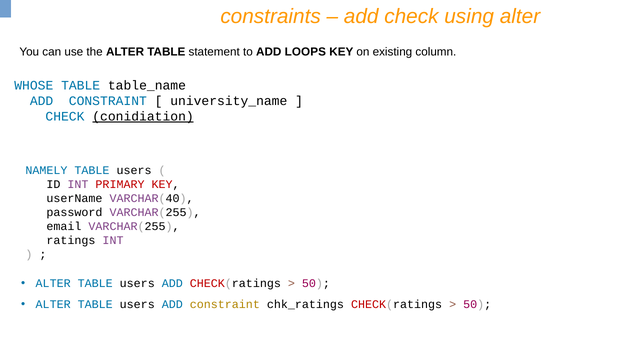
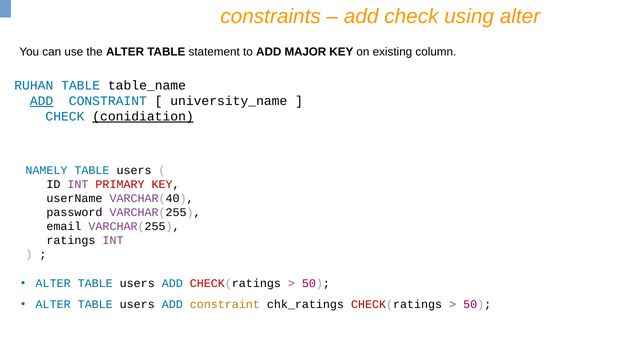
LOOPS: LOOPS -> MAJOR
WHOSE: WHOSE -> RUHAN
ADD at (42, 101) underline: none -> present
